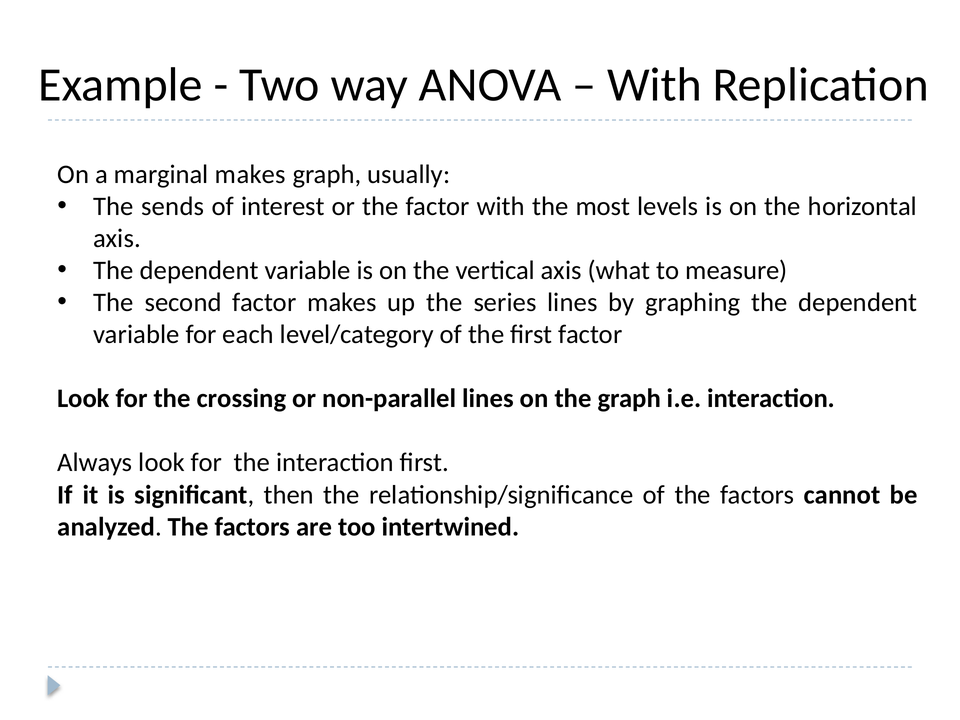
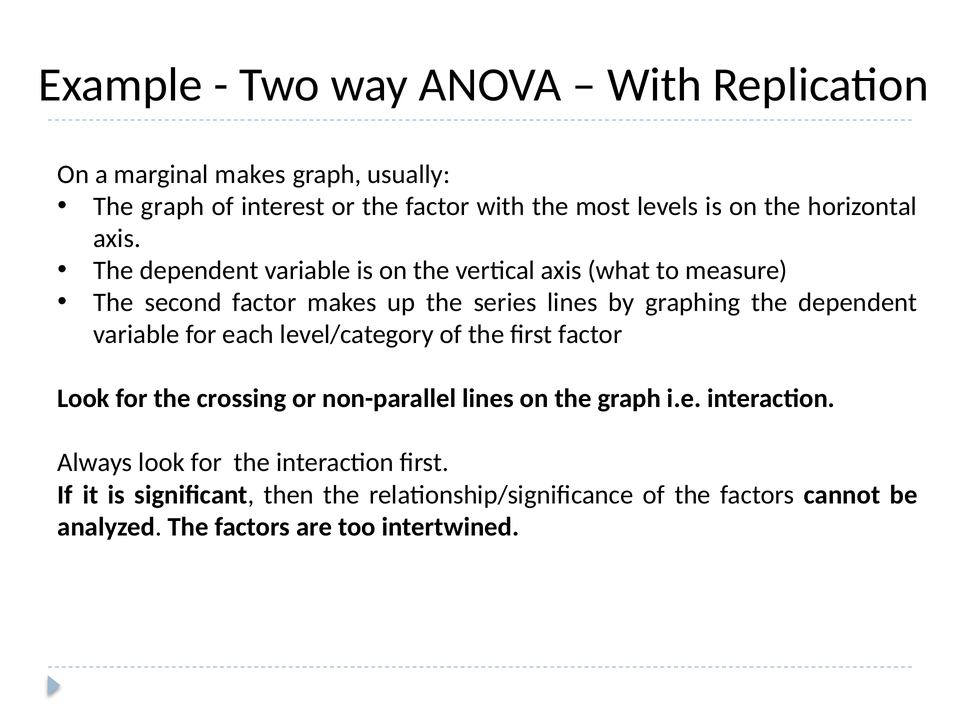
sends at (173, 207): sends -> graph
